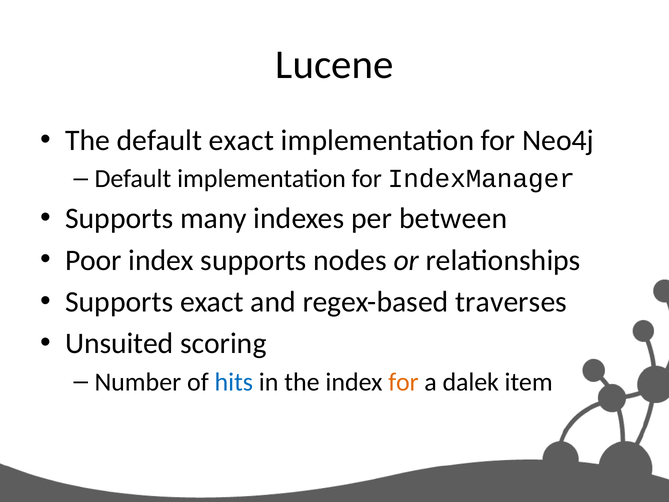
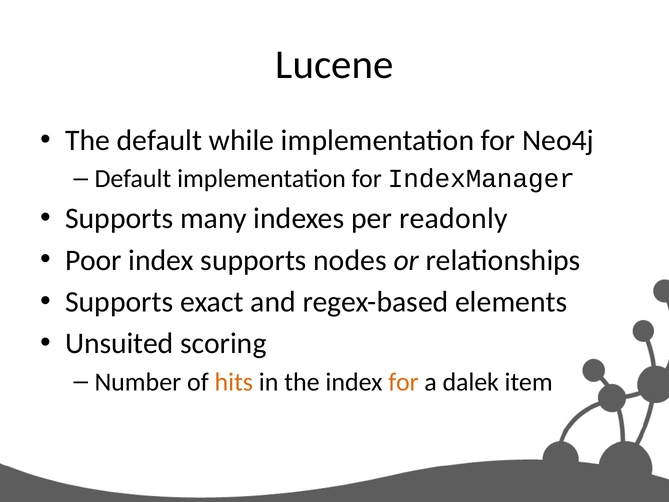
default exact: exact -> while
between: between -> readonly
traverses: traverses -> elements
hits colour: blue -> orange
